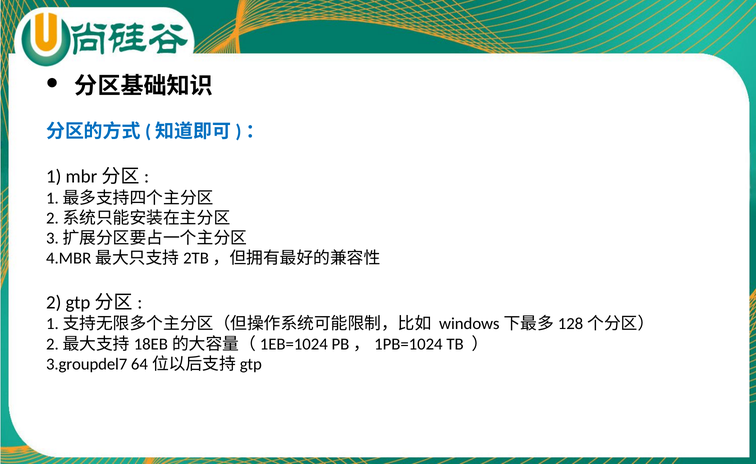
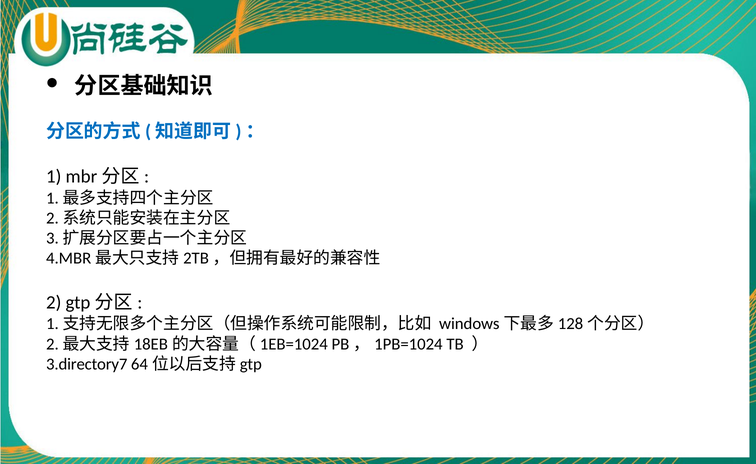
3.groupdel7: 3.groupdel7 -> 3.directory7
